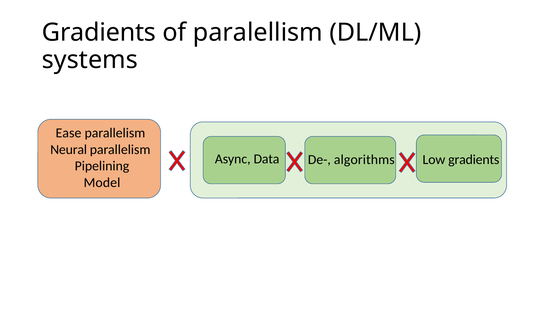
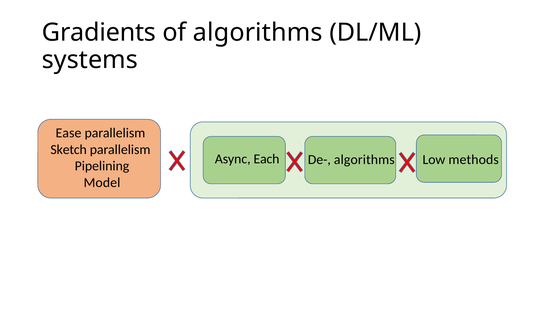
of paralellism: paralellism -> algorithms
Neural: Neural -> Sketch
Data: Data -> Each
Low gradients: gradients -> methods
